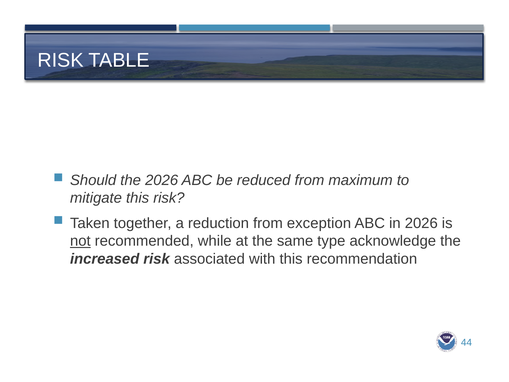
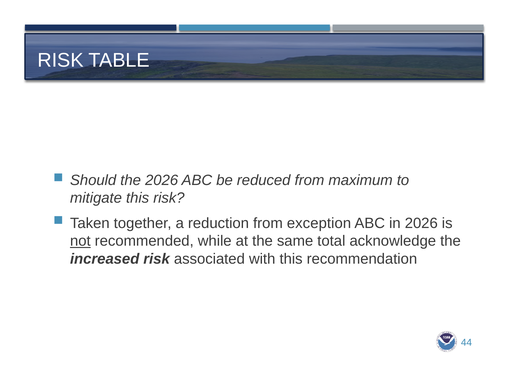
type: type -> total
